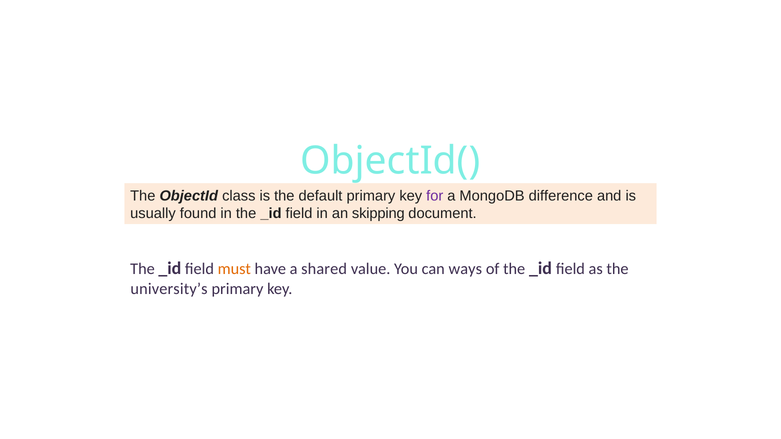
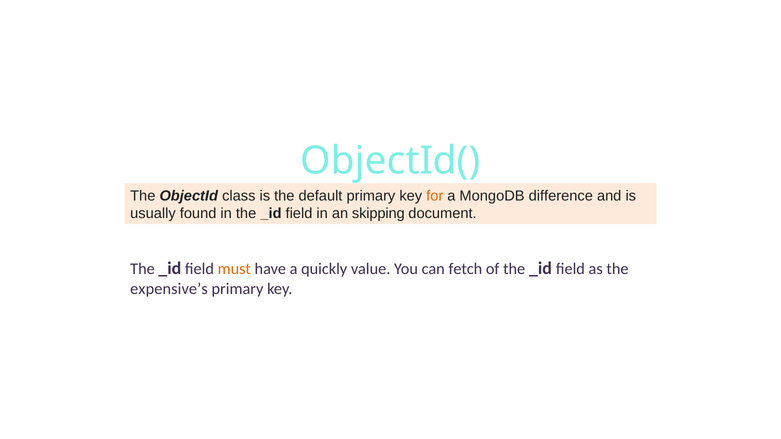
for colour: purple -> orange
shared: shared -> quickly
ways: ways -> fetch
university’s: university’s -> expensive’s
